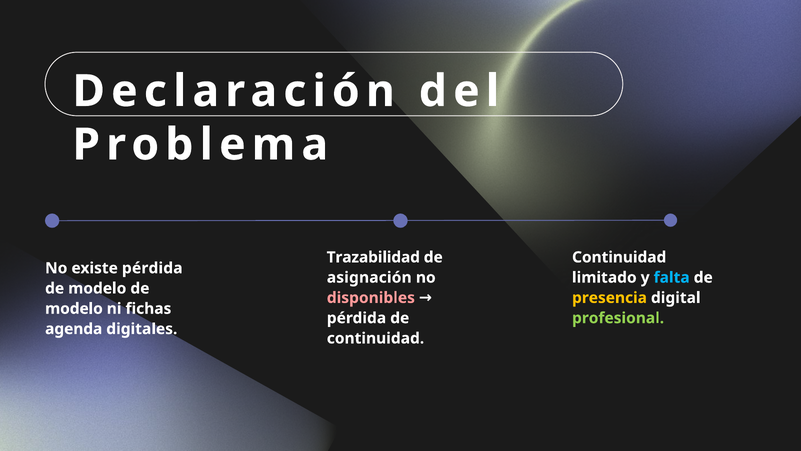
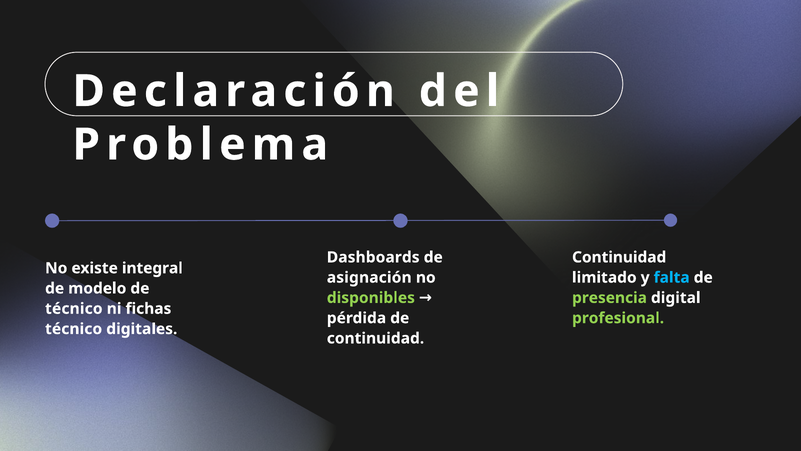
Trazabilidad: Trazabilidad -> Dashboards
existe pérdida: pérdida -> integral
disponibles colour: pink -> light green
presencia colour: yellow -> light green
modelo at (74, 308): modelo -> técnico
agenda at (74, 329): agenda -> técnico
